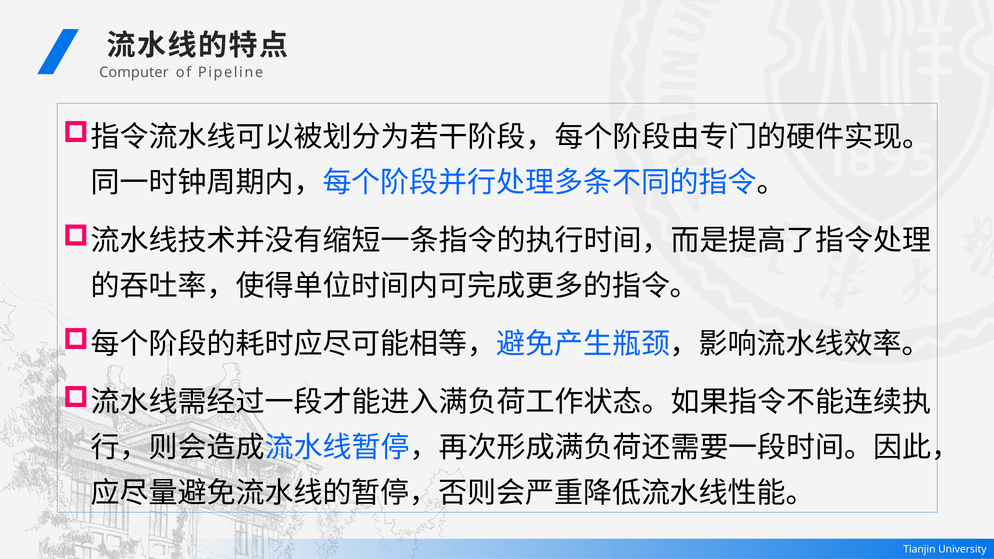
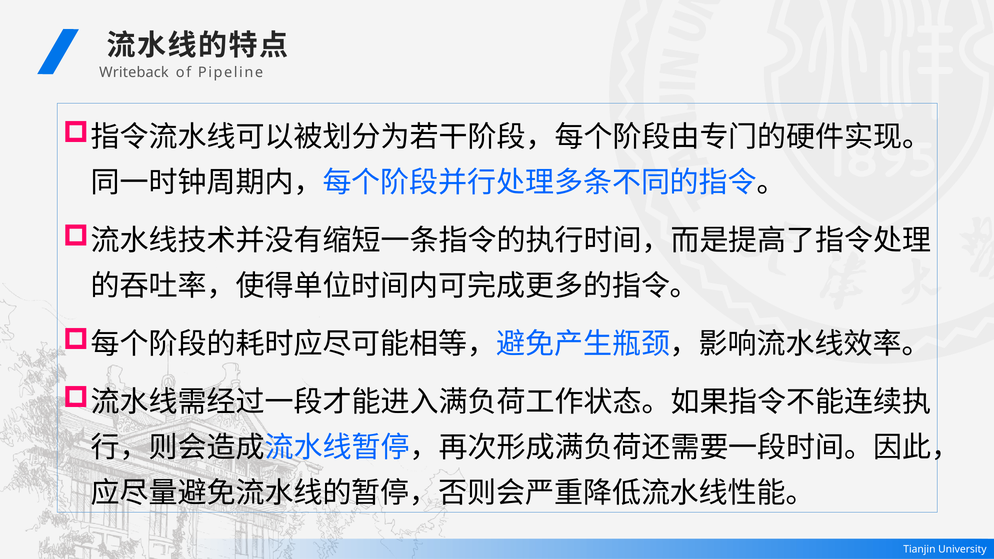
Computer: Computer -> Writeback
